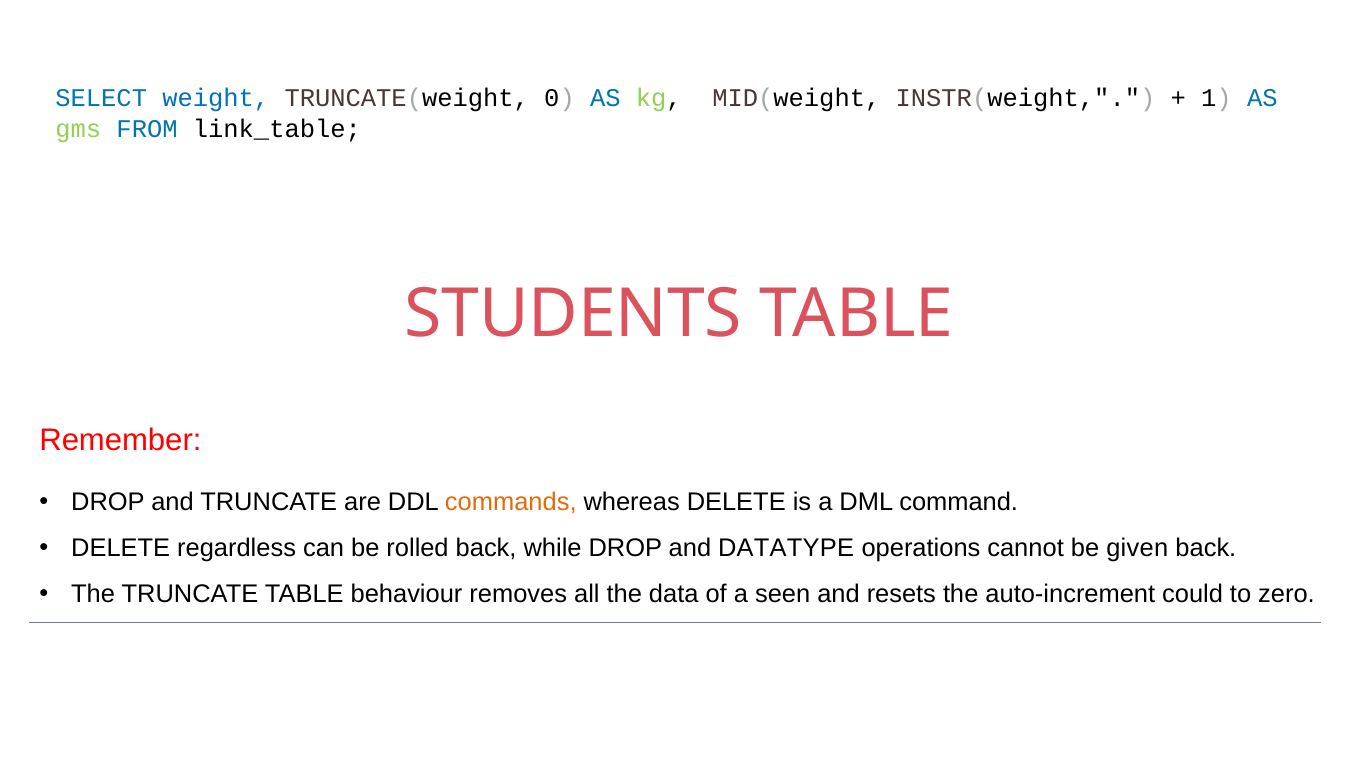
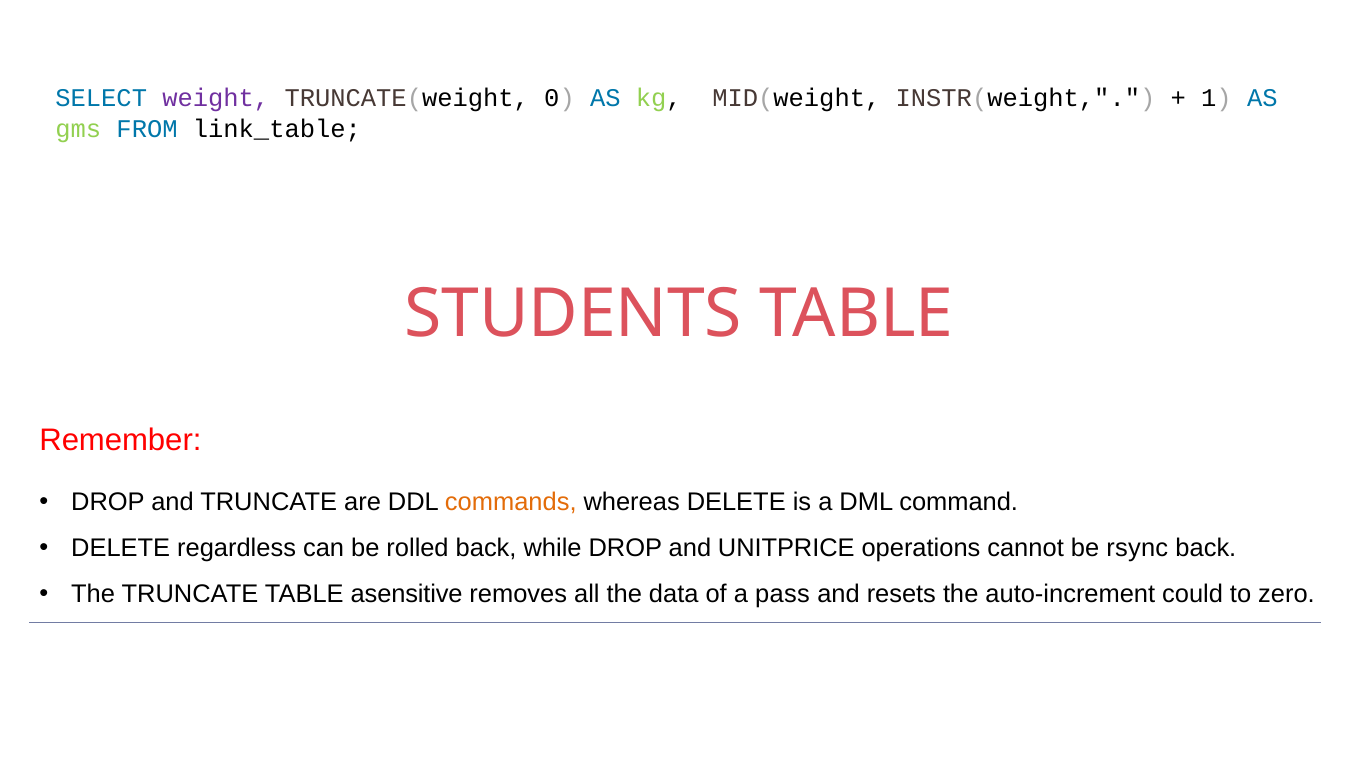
weight colour: blue -> purple
DATATYPE: DATATYPE -> UNITPRICE
given: given -> rsync
behaviour: behaviour -> asensitive
seen: seen -> pass
